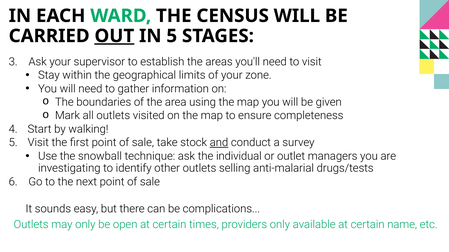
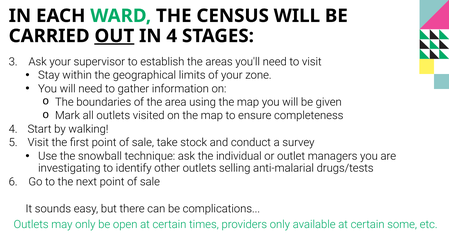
IN 5: 5 -> 4
and underline: present -> none
name: name -> some
